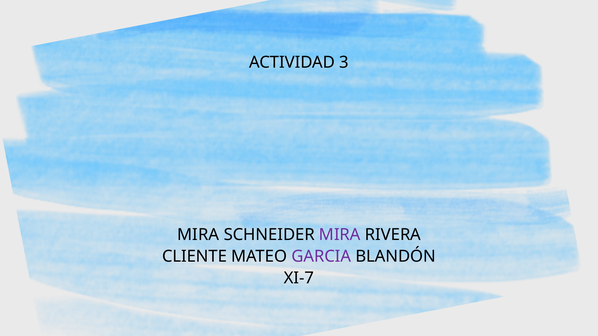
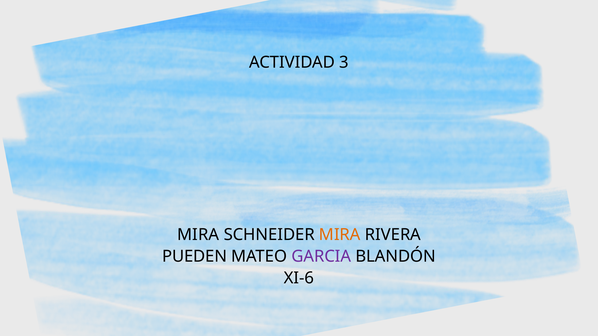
MIRA at (340, 235) colour: purple -> orange
CLIENTE: CLIENTE -> PUEDEN
XI-7: XI-7 -> XI-6
